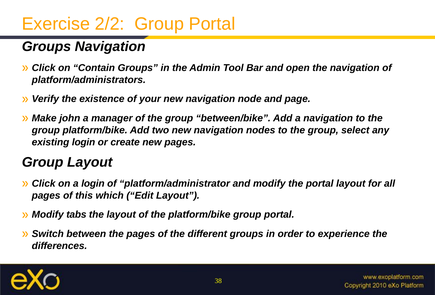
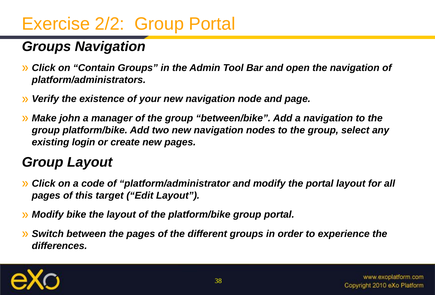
a login: login -> code
which: which -> target
tabs: tabs -> bike
